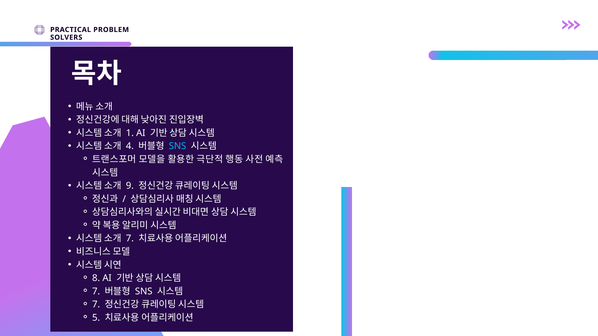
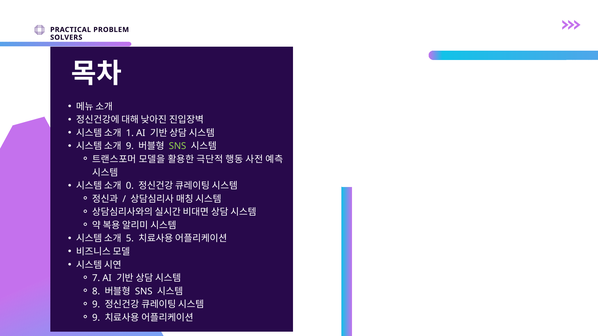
4 at (130, 146): 4 -> 9
SNS at (178, 146) colour: light blue -> light green
9: 9 -> 0
7 at (130, 239): 7 -> 5
8: 8 -> 7
7 at (96, 292): 7 -> 8
7 at (96, 305): 7 -> 9
5 at (96, 318): 5 -> 9
